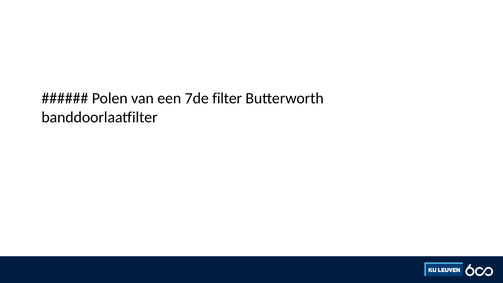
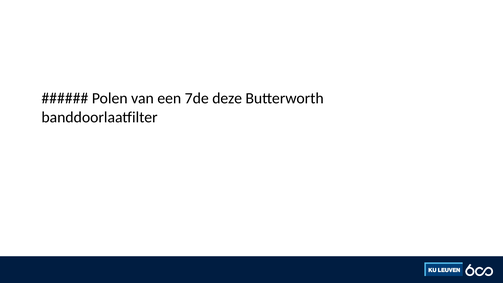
filter: filter -> deze
